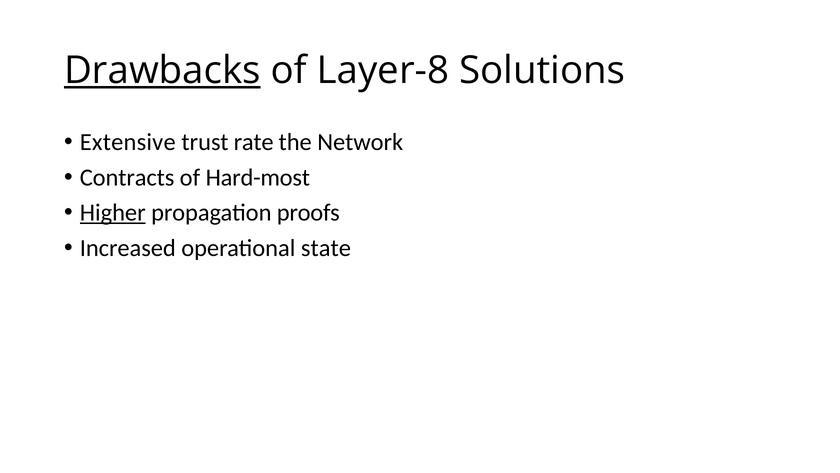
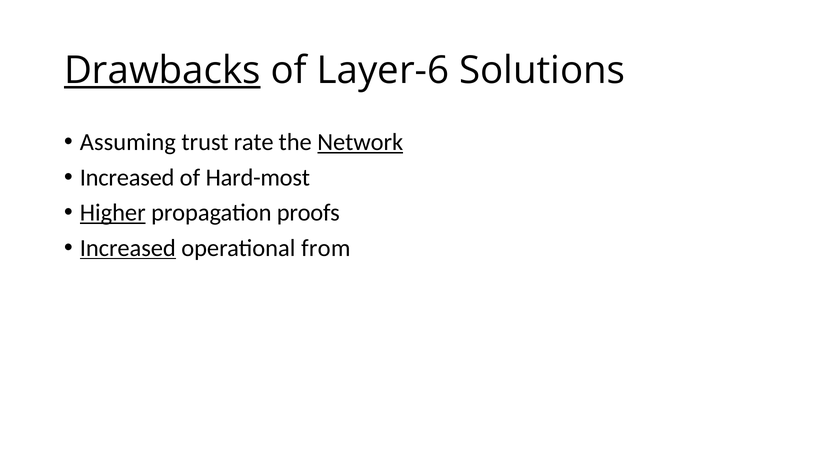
Layer-8: Layer-8 -> Layer-6
Extensive: Extensive -> Assuming
Network underline: none -> present
Contracts at (127, 177): Contracts -> Increased
Increased at (128, 248) underline: none -> present
state: state -> from
